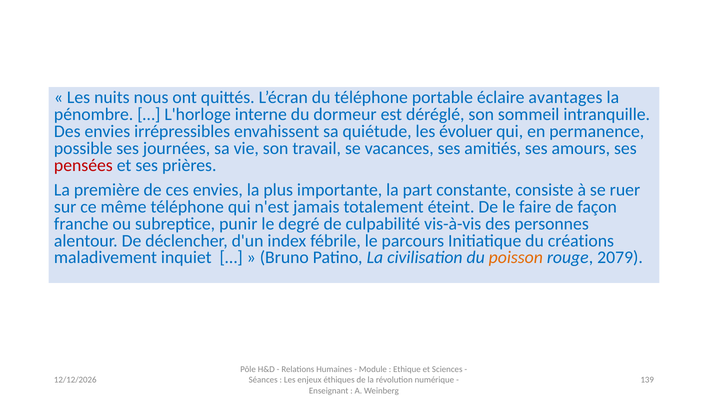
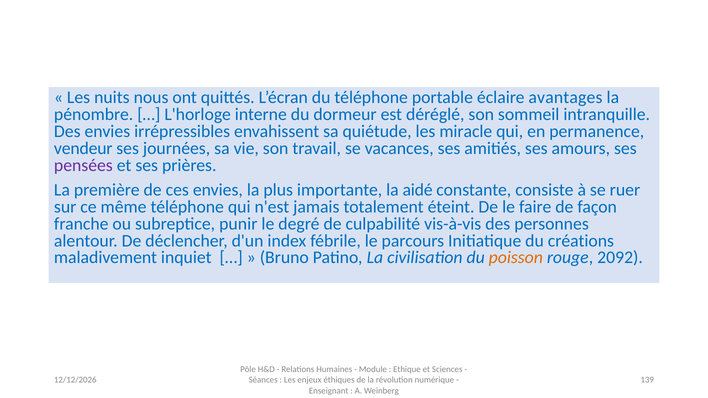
évoluer: évoluer -> miracle
possible: possible -> vendeur
pensées colour: red -> purple
part: part -> aidé
2079: 2079 -> 2092
